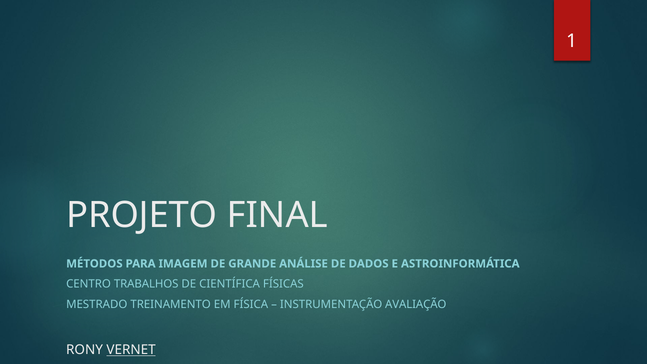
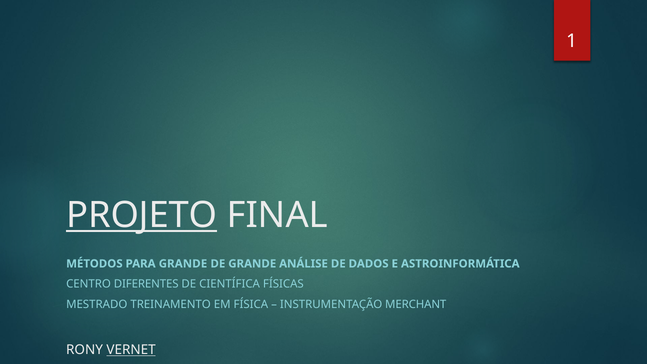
PROJETO underline: none -> present
PARA IMAGEM: IMAGEM -> GRANDE
TRABALHOS: TRABALHOS -> DIFERENTES
AVALIAÇÃO: AVALIAÇÃO -> MERCHANT
